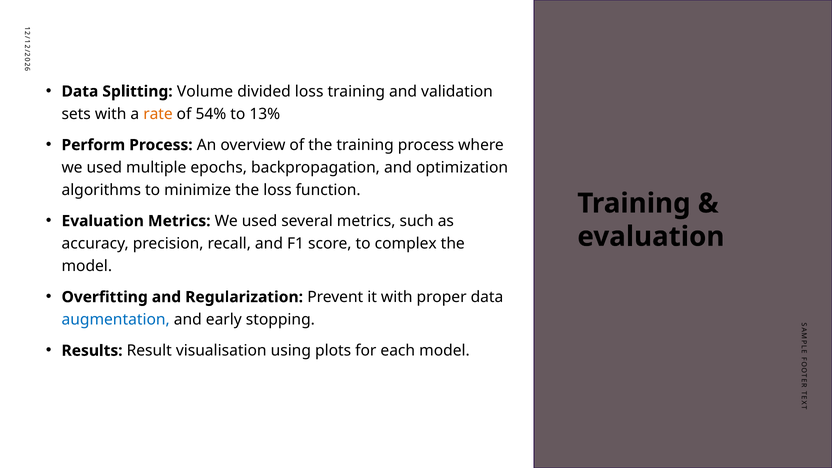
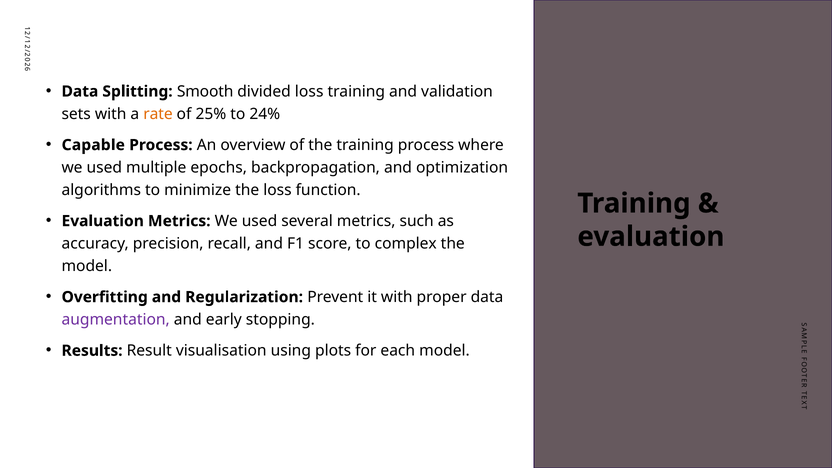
Volume: Volume -> Smooth
54%: 54% -> 25%
13%: 13% -> 24%
Perform: Perform -> Capable
augmentation colour: blue -> purple
